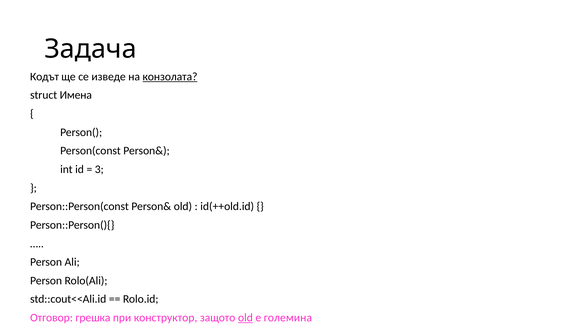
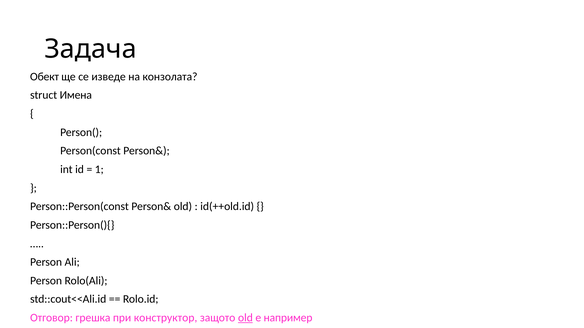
Кодът: Кодът -> Обект
конзолата underline: present -> none
3: 3 -> 1
големина: големина -> например
